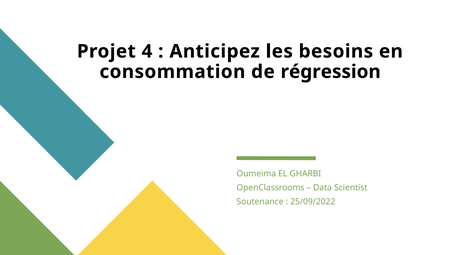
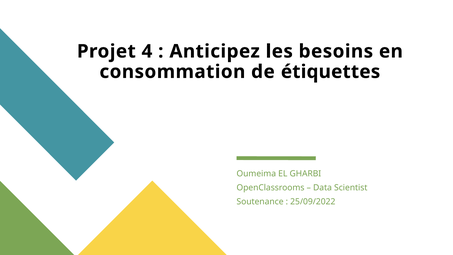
régression: régression -> étiquettes
